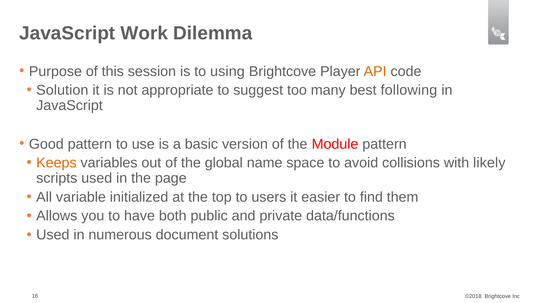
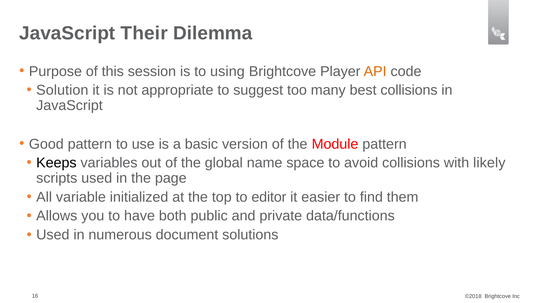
Work: Work -> Their
best following: following -> collisions
Keeps colour: orange -> black
users: users -> editor
